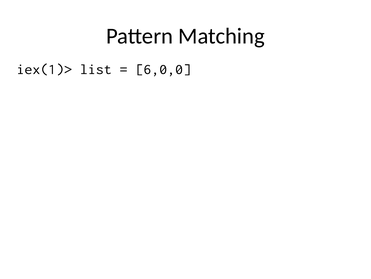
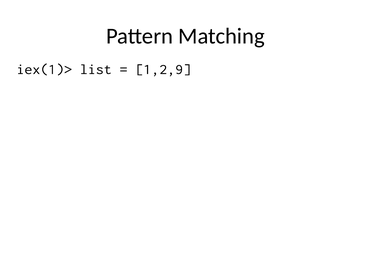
6,0,0: 6,0,0 -> 1,2,9
